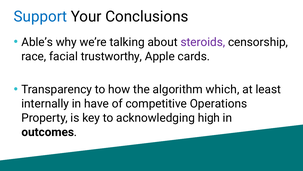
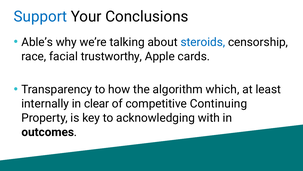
steroids colour: purple -> blue
have: have -> clear
Operations: Operations -> Continuing
high: high -> with
